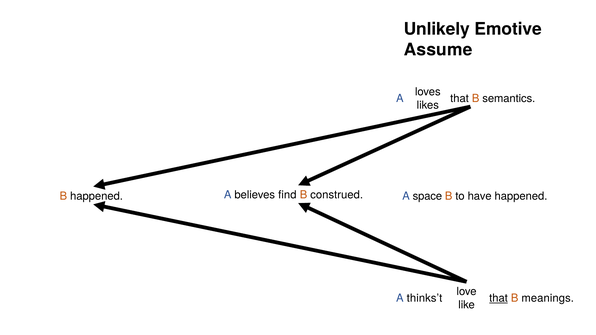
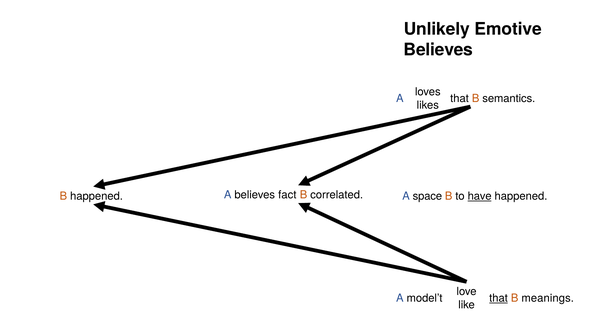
Assume at (438, 50): Assume -> Believes
find: find -> fact
construed: construed -> correlated
have underline: none -> present
thinks’t: thinks’t -> model’t
